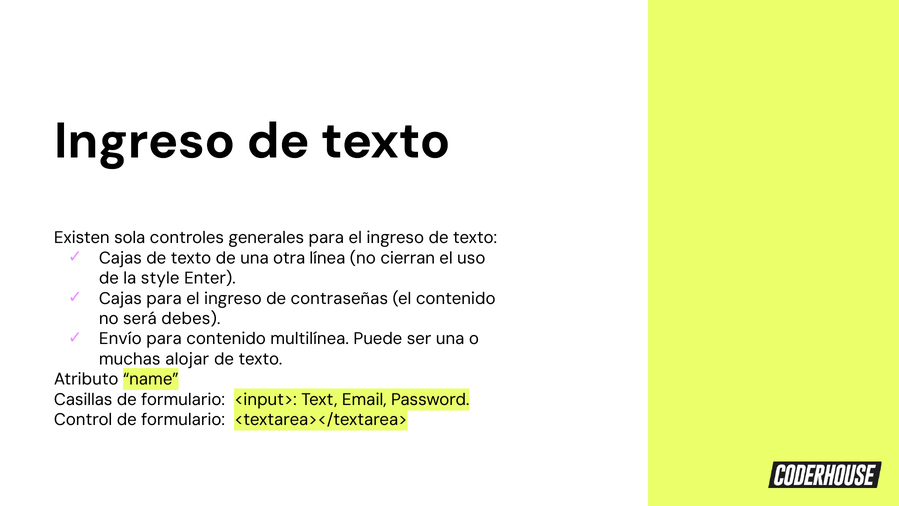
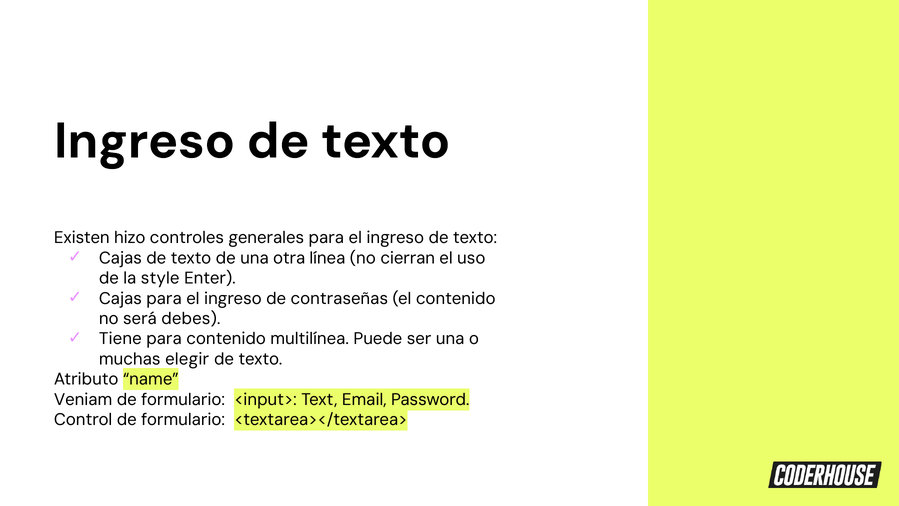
sola: sola -> hizo
Envío: Envío -> Tiene
alojar: alojar -> elegir
Casillas: Casillas -> Veniam
